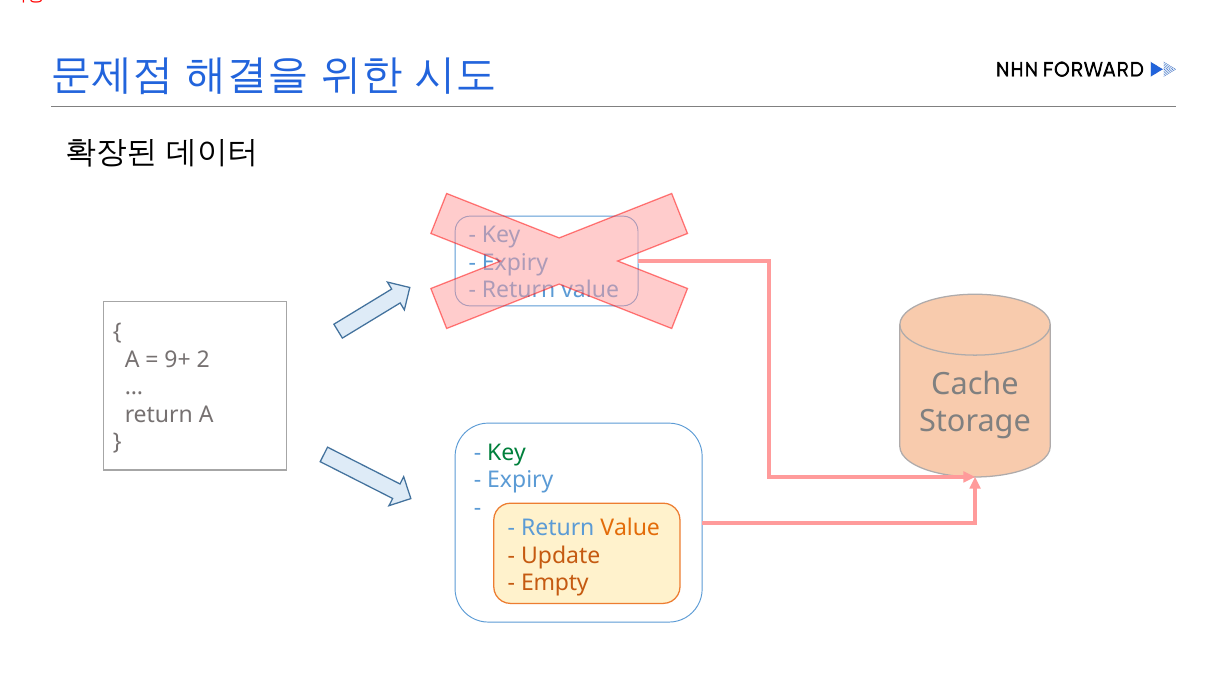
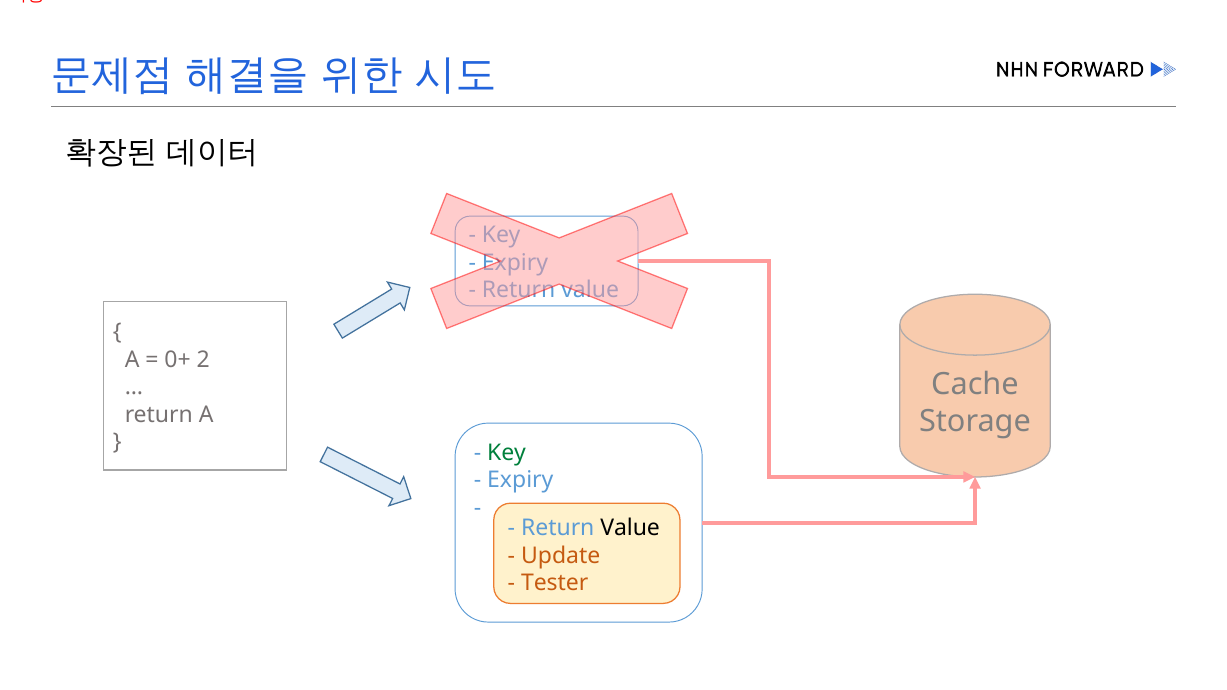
9+: 9+ -> 0+
Value at (630, 528) colour: orange -> black
Empty: Empty -> Tester
